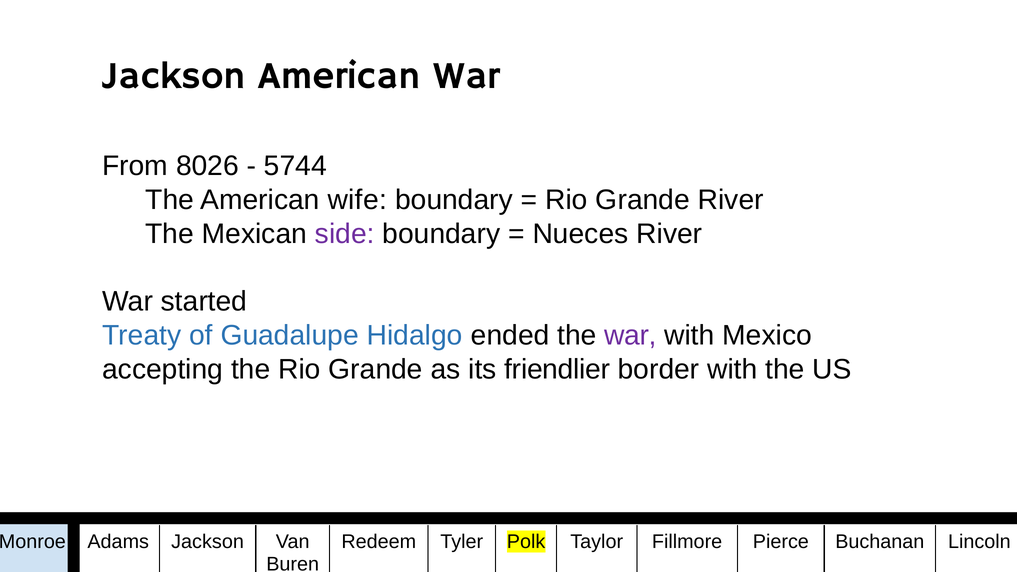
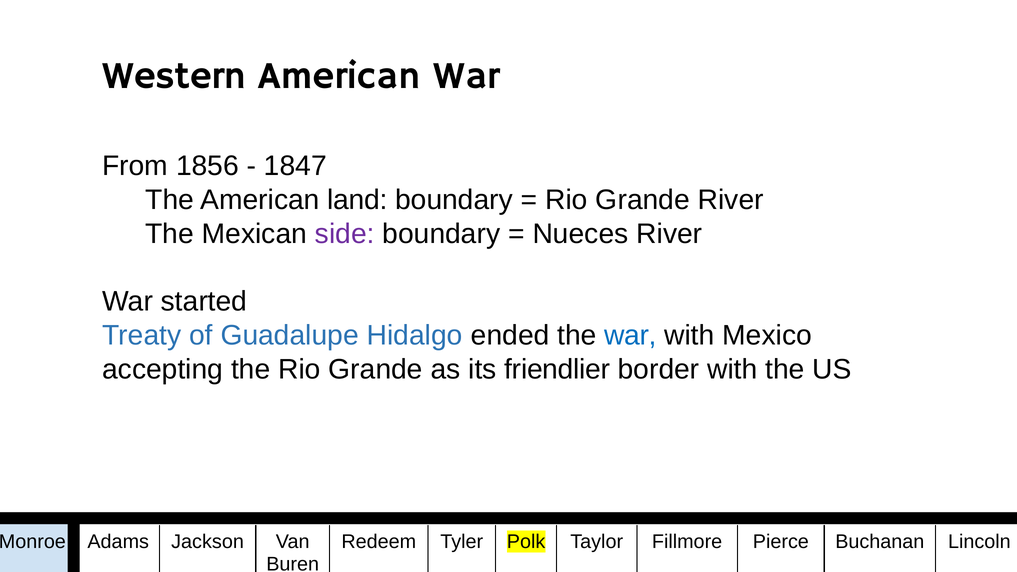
Jackson at (174, 76): Jackson -> Western
8026: 8026 -> 1856
5744: 5744 -> 1847
wife: wife -> land
war at (630, 335) colour: purple -> blue
